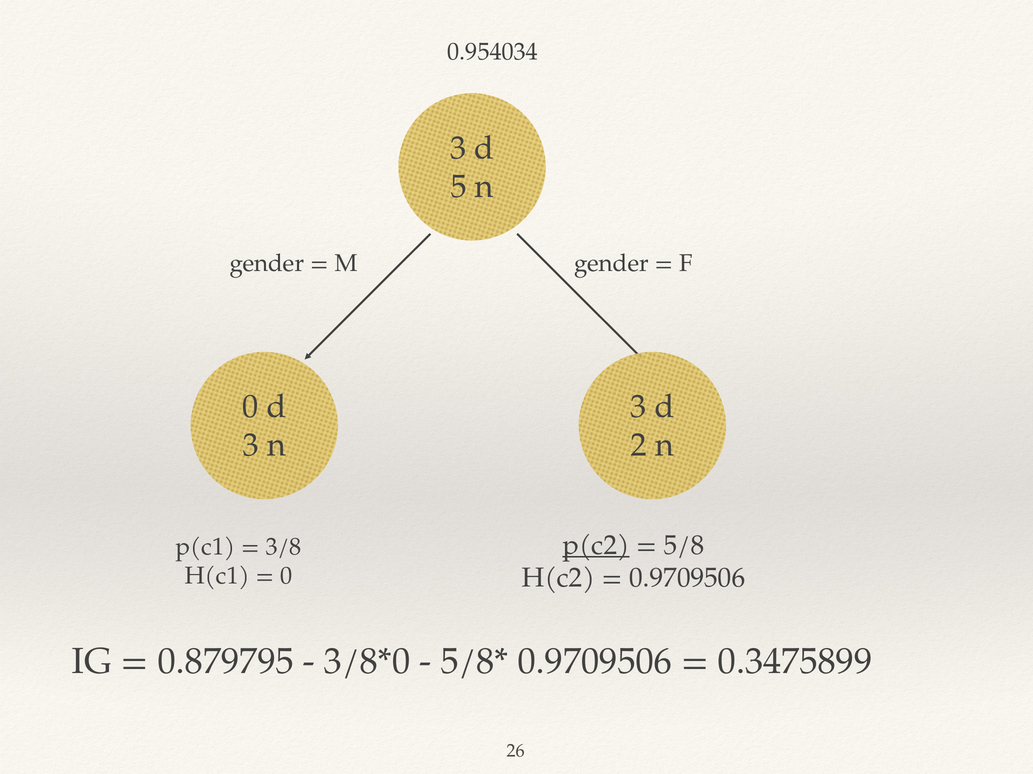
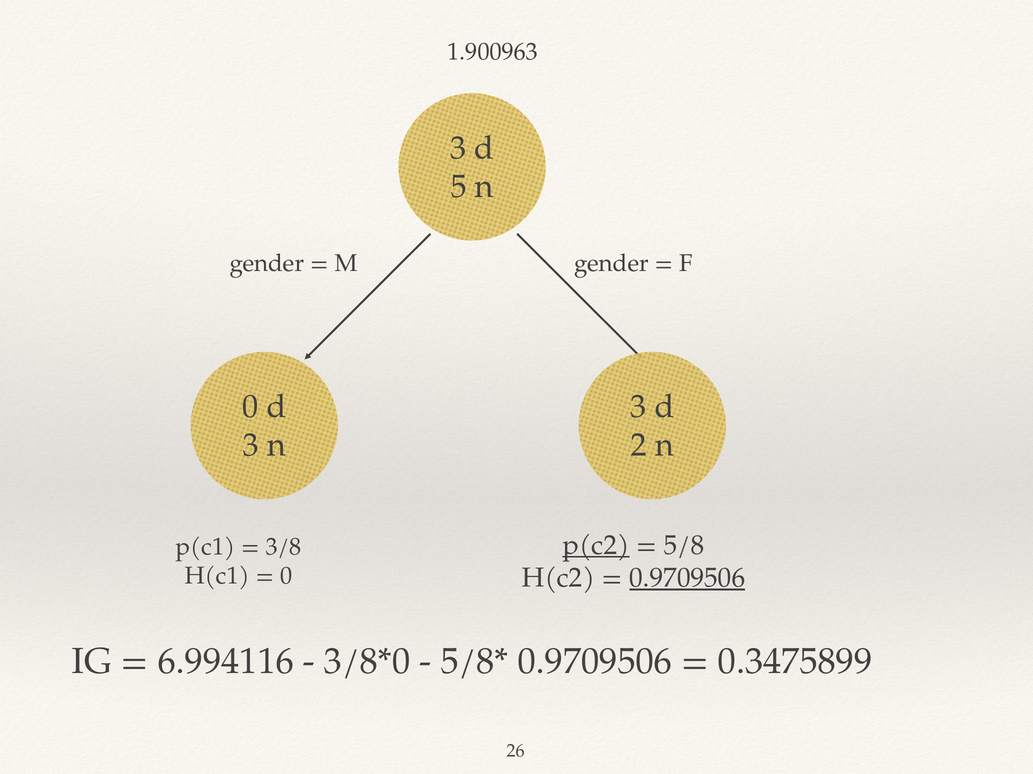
0.954034: 0.954034 -> 1.900963
0.9709506 at (687, 578) underline: none -> present
0.879795: 0.879795 -> 6.994116
